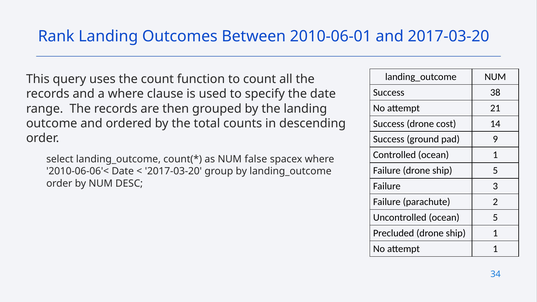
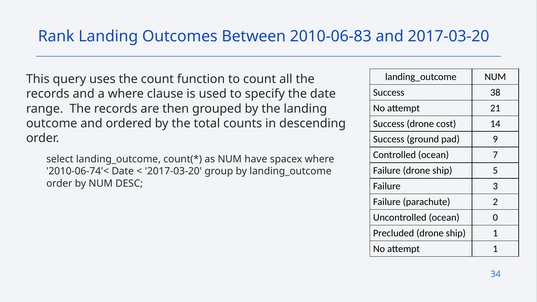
2010-06-01: 2010-06-01 -> 2010-06-83
ocean 1: 1 -> 7
false: false -> have
2010-06-06'<: 2010-06-06'< -> 2010-06-74'<
ocean 5: 5 -> 0
